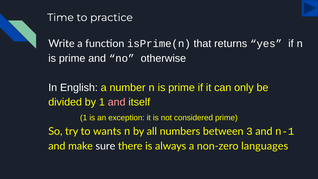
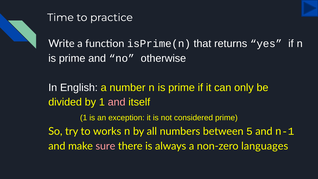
wants: wants -> works
3: 3 -> 5
sure colour: white -> pink
